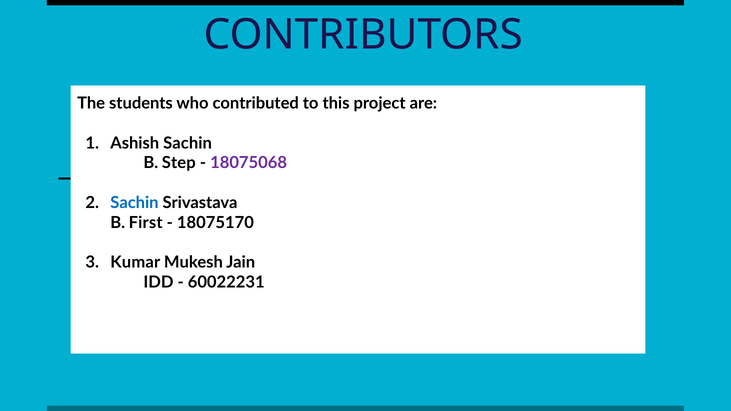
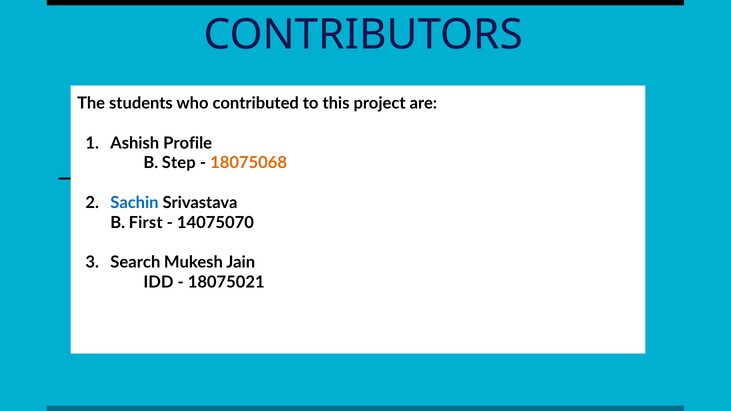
Ashish Sachin: Sachin -> Profile
18075068 colour: purple -> orange
18075170: 18075170 -> 14075070
Kumar: Kumar -> Search
60022231: 60022231 -> 18075021
